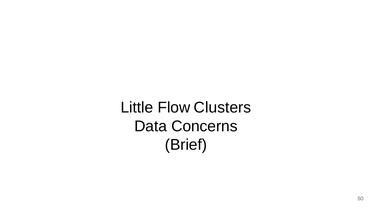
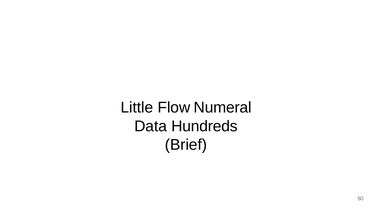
Clusters: Clusters -> Numeral
Concerns: Concerns -> Hundreds
